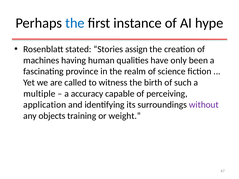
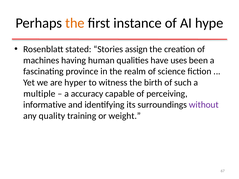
the at (75, 23) colour: blue -> orange
only: only -> uses
called: called -> hyper
application: application -> informative
objects: objects -> quality
